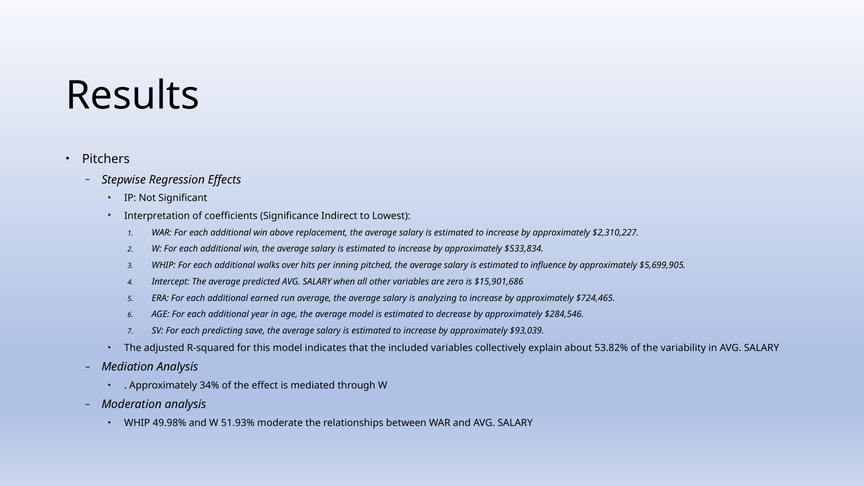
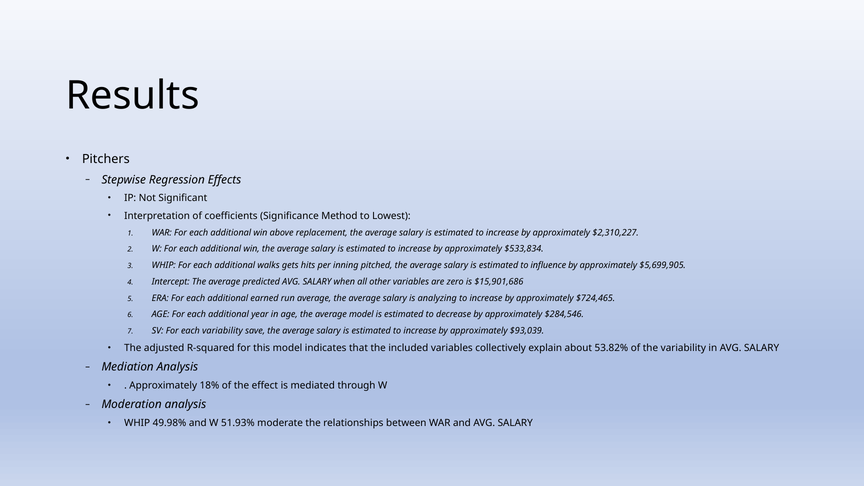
Indirect: Indirect -> Method
over: over -> gets
each predicting: predicting -> variability
34%: 34% -> 18%
